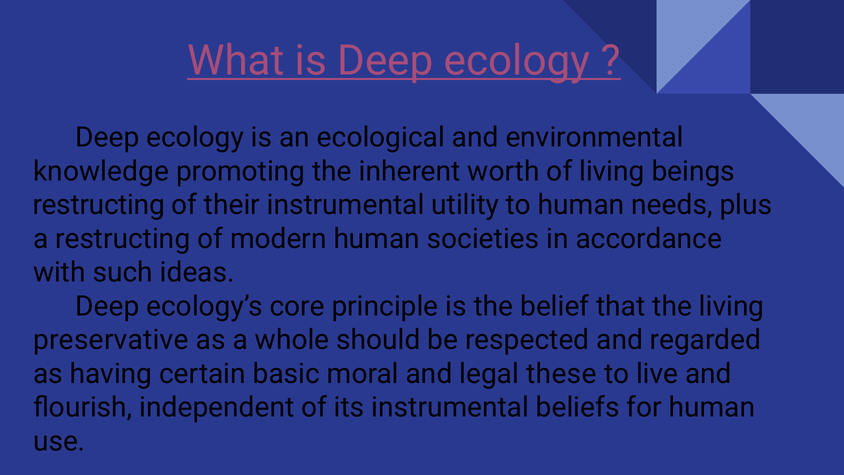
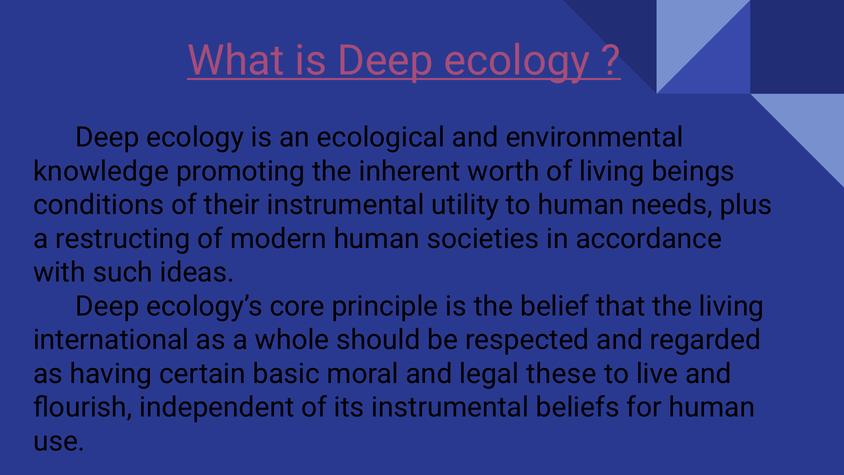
restructing at (99, 205): restructing -> conditions
preservative: preservative -> international
